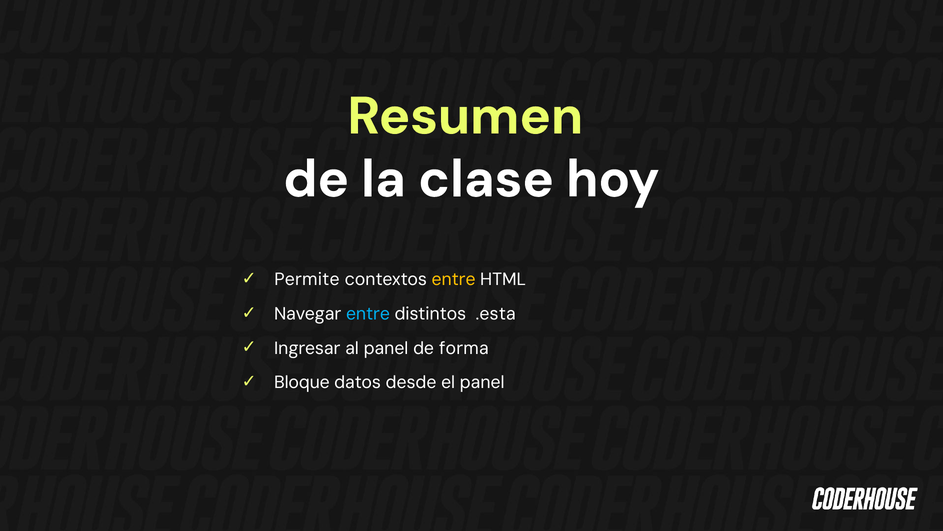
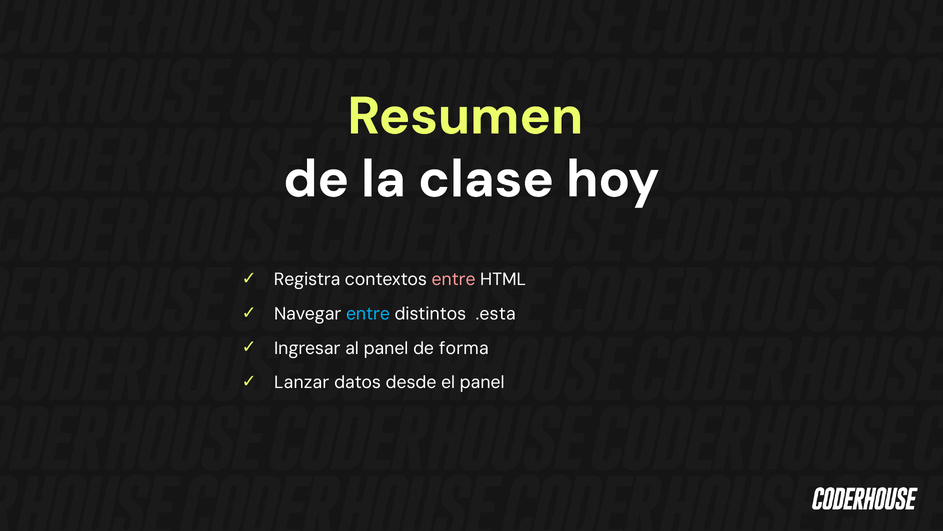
Permite: Permite -> Registra
entre at (454, 279) colour: yellow -> pink
Bloque: Bloque -> Lanzar
